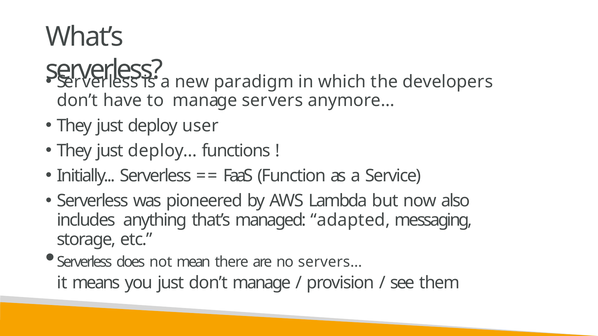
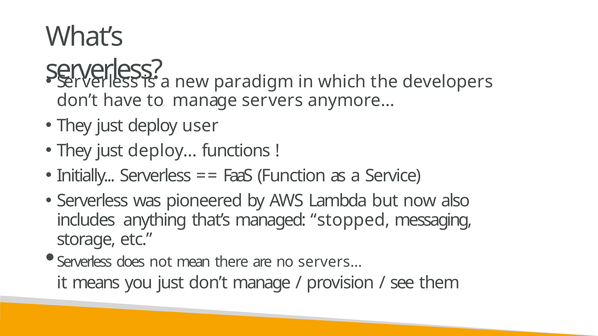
adapted: adapted -> stopped
